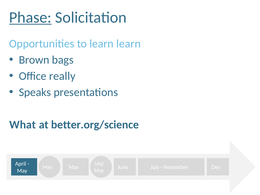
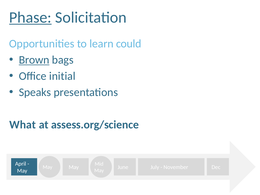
learn learn: learn -> could
Brown underline: none -> present
really: really -> initial
better.org/science: better.org/science -> assess.org/science
